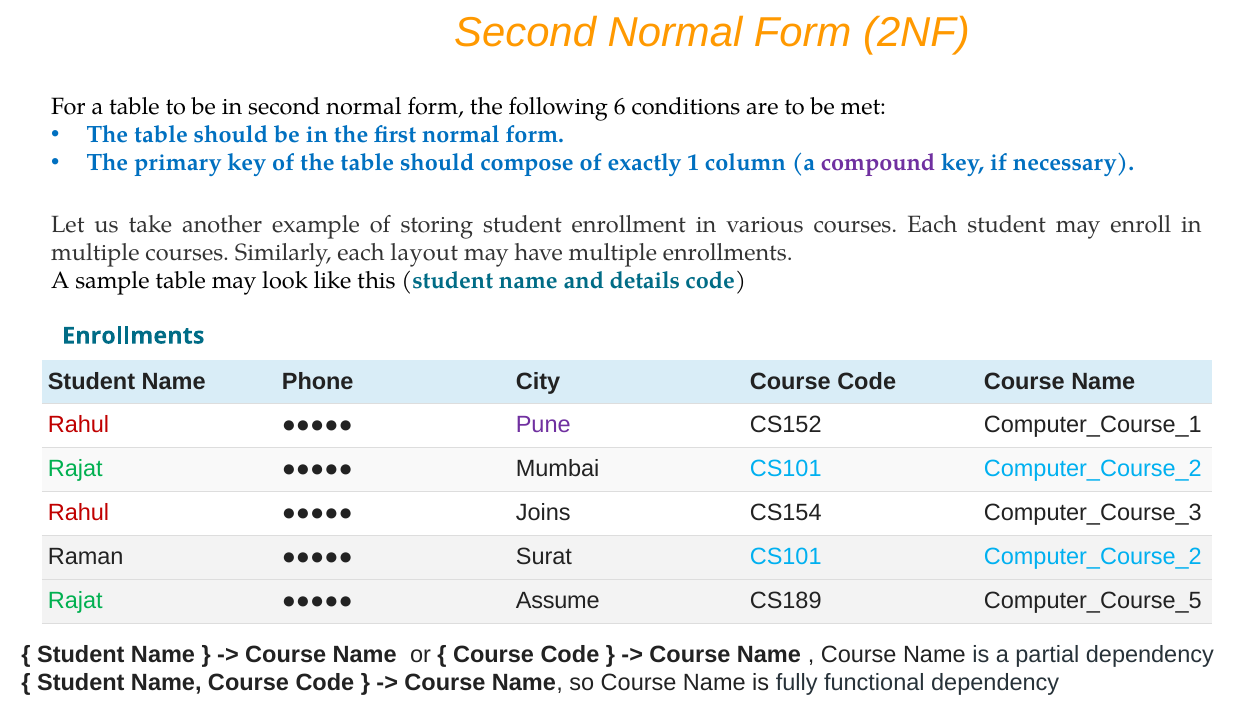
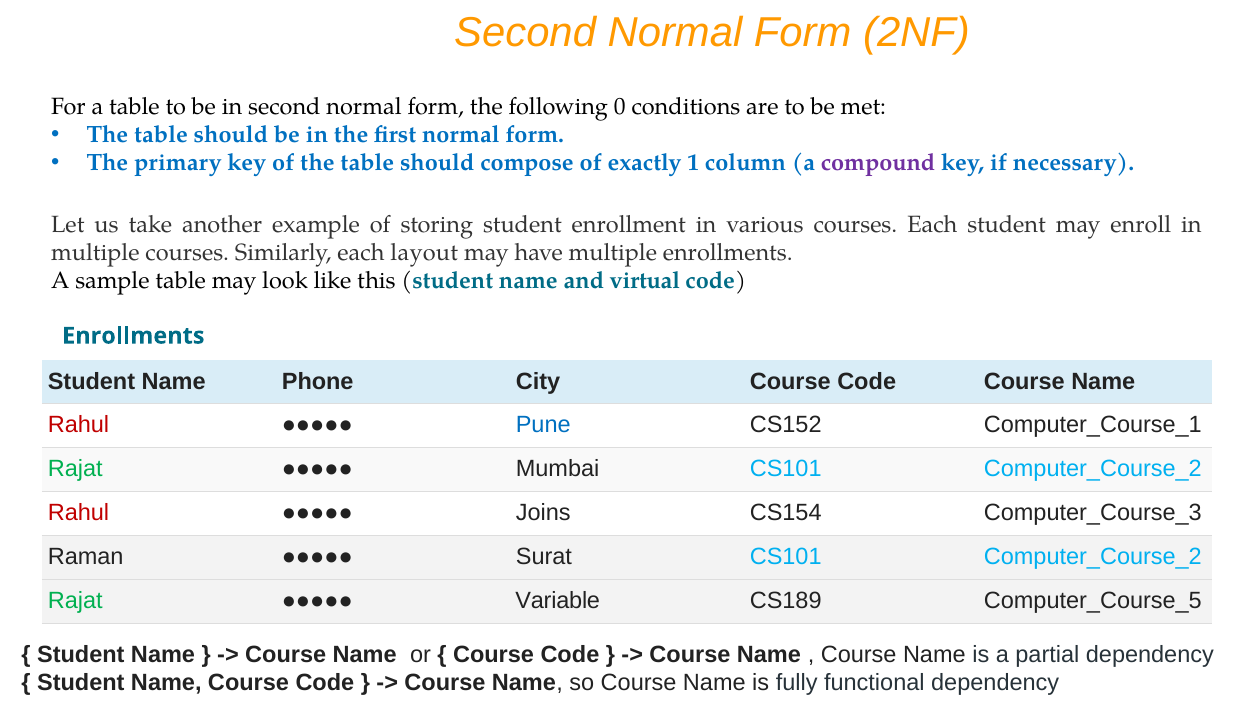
6: 6 -> 0
details: details -> virtual
Pune colour: purple -> blue
Assume: Assume -> Variable
